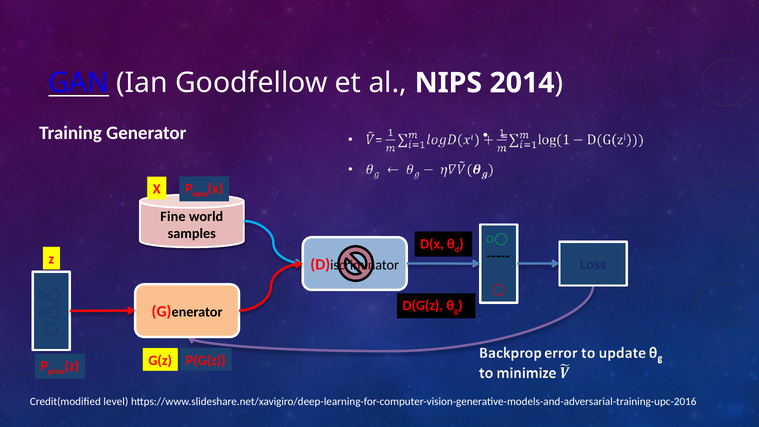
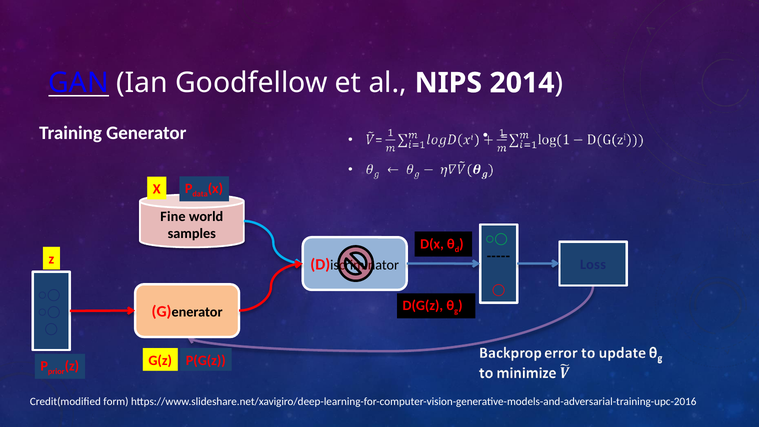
level: level -> form
